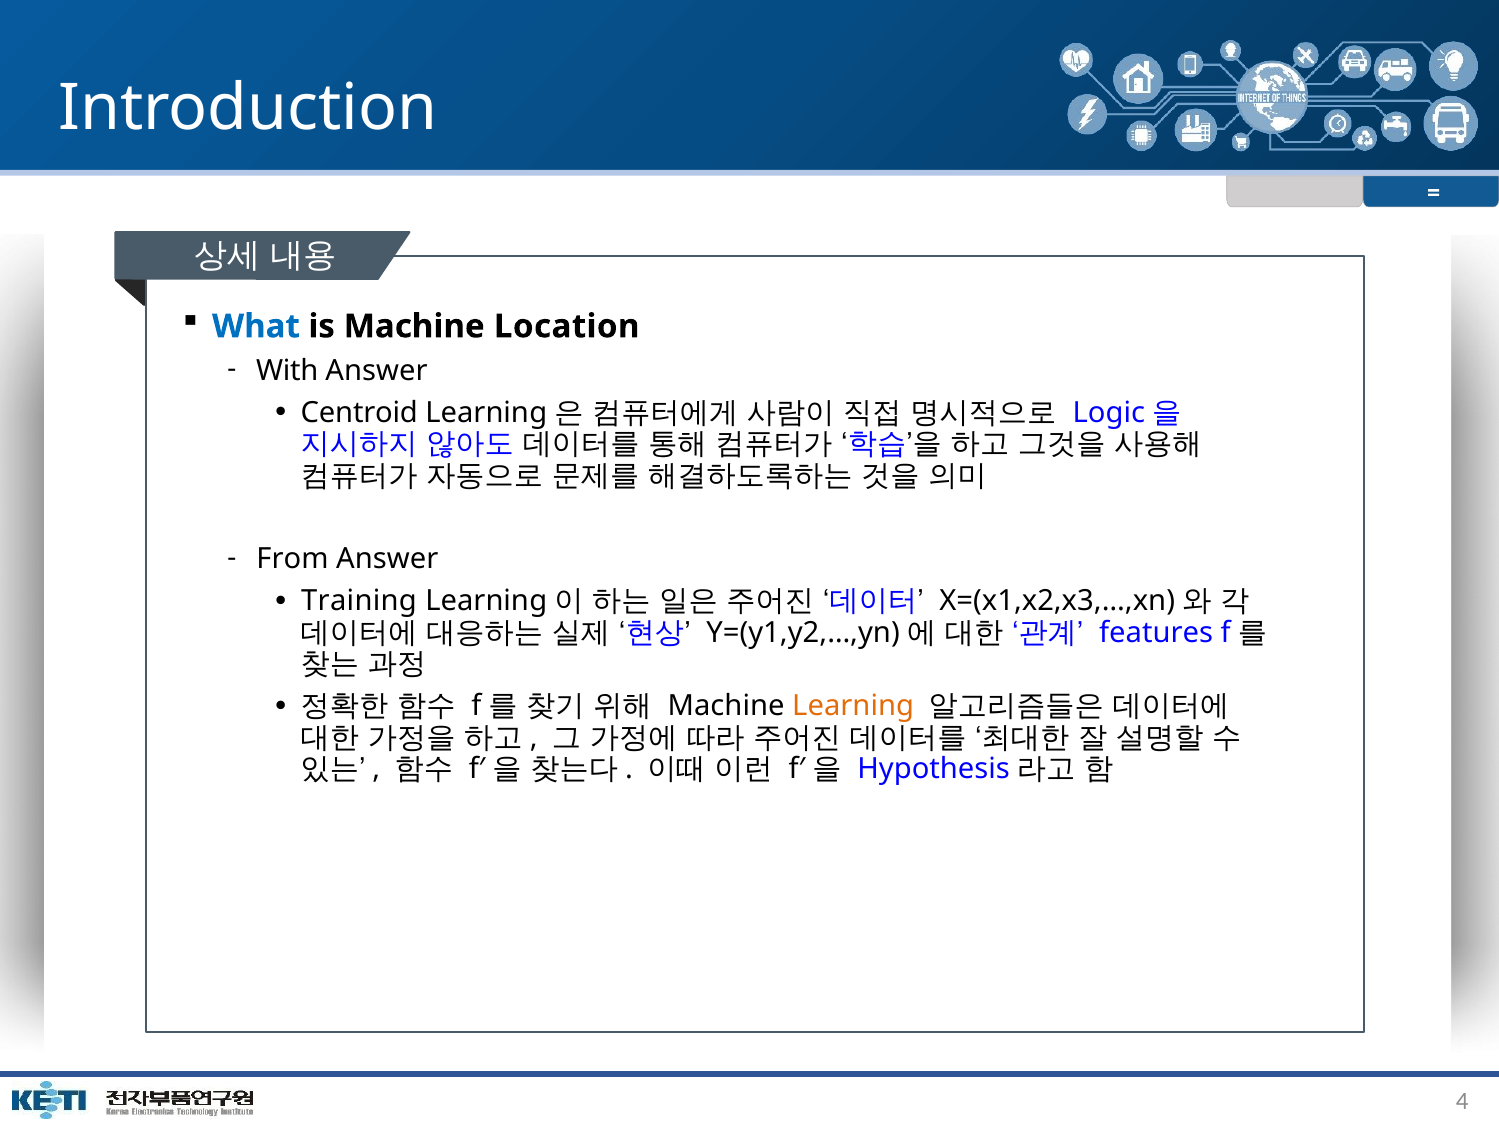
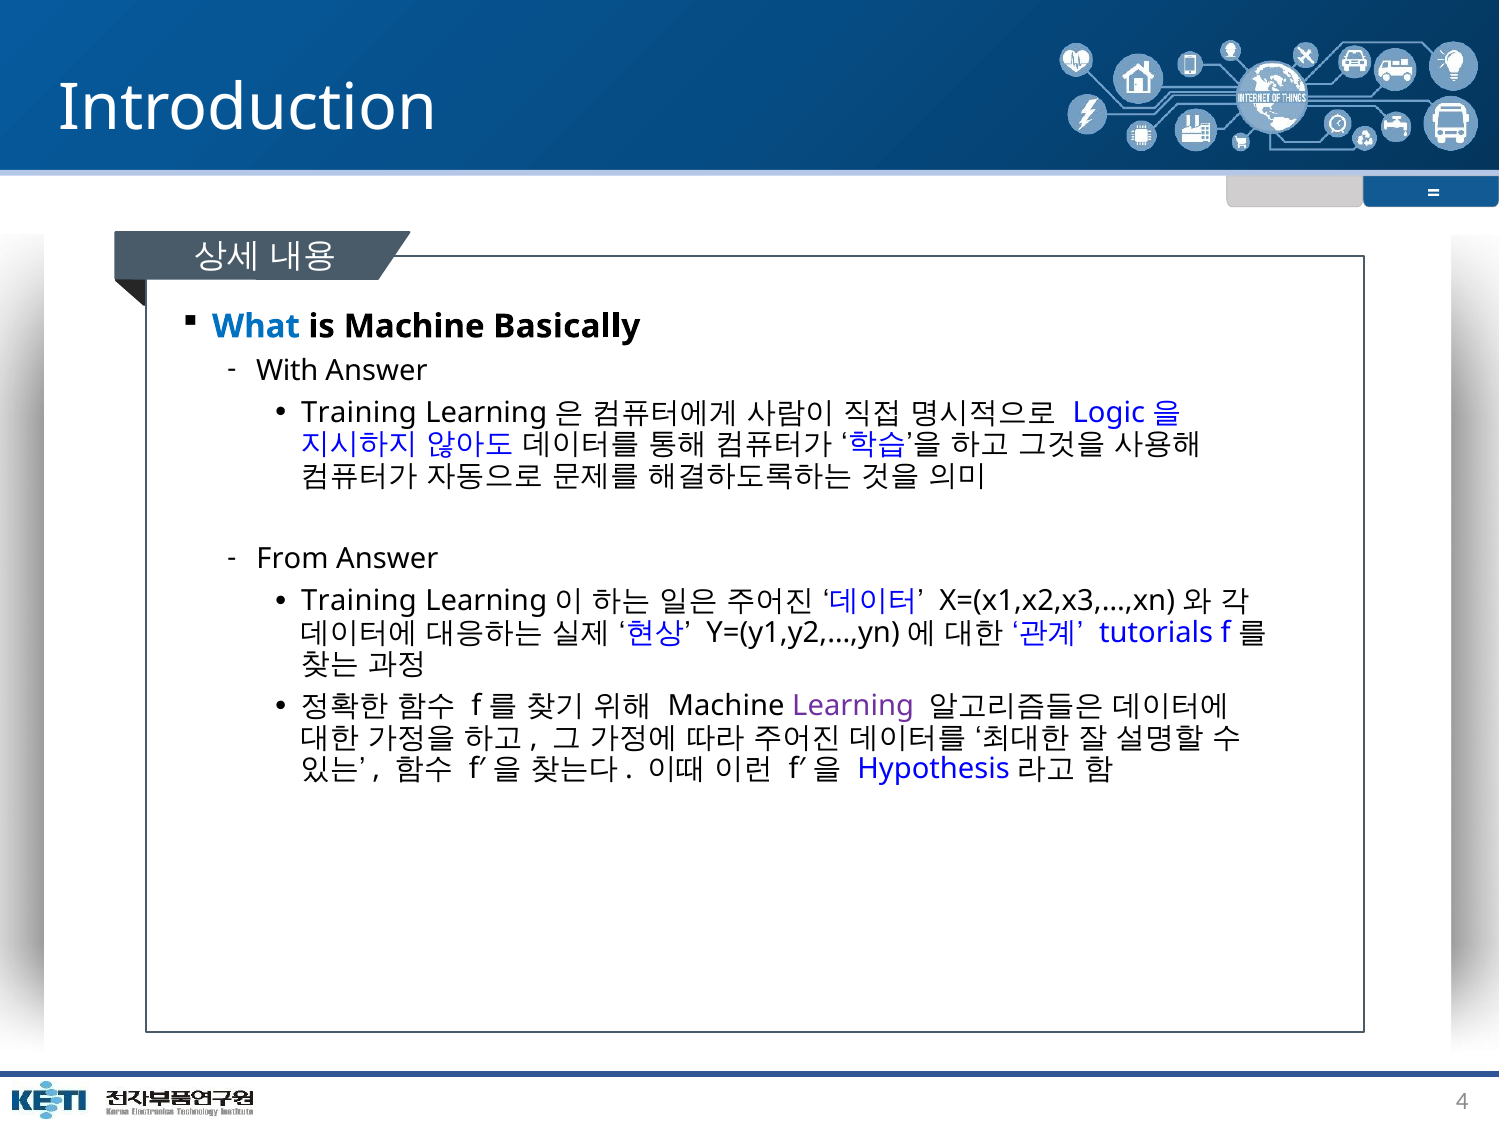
Location: Location -> Basically
Centroid at (359, 413): Centroid -> Training
features: features -> tutorials
Learning colour: orange -> purple
